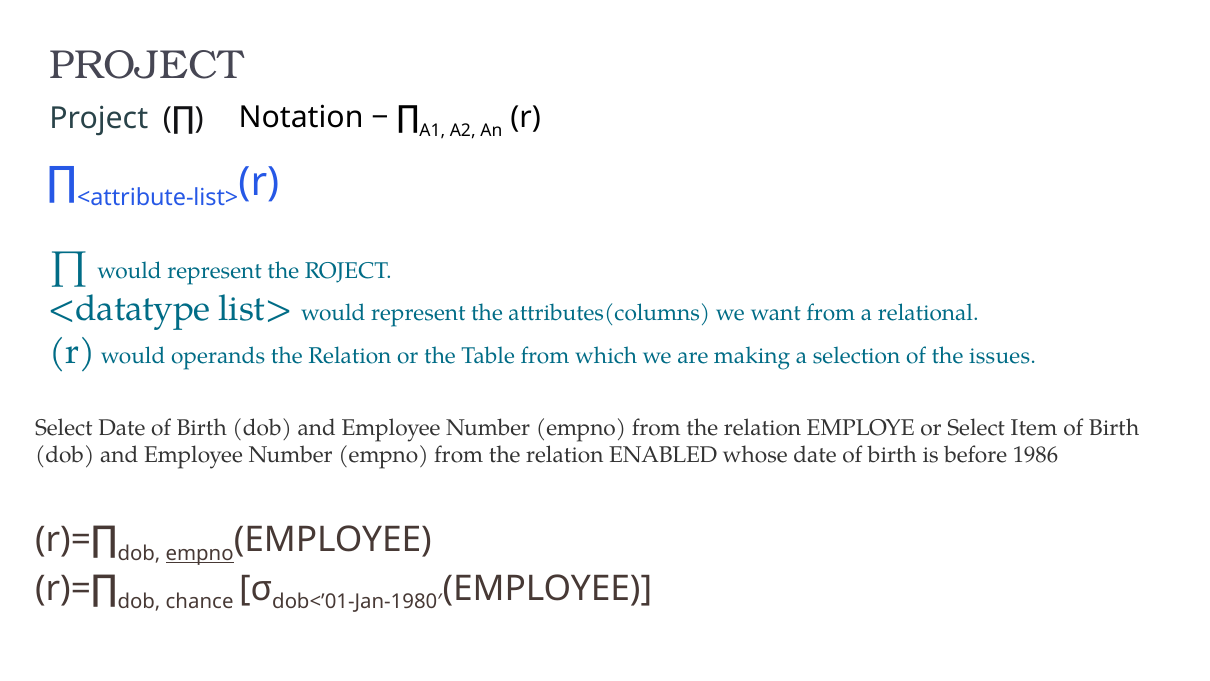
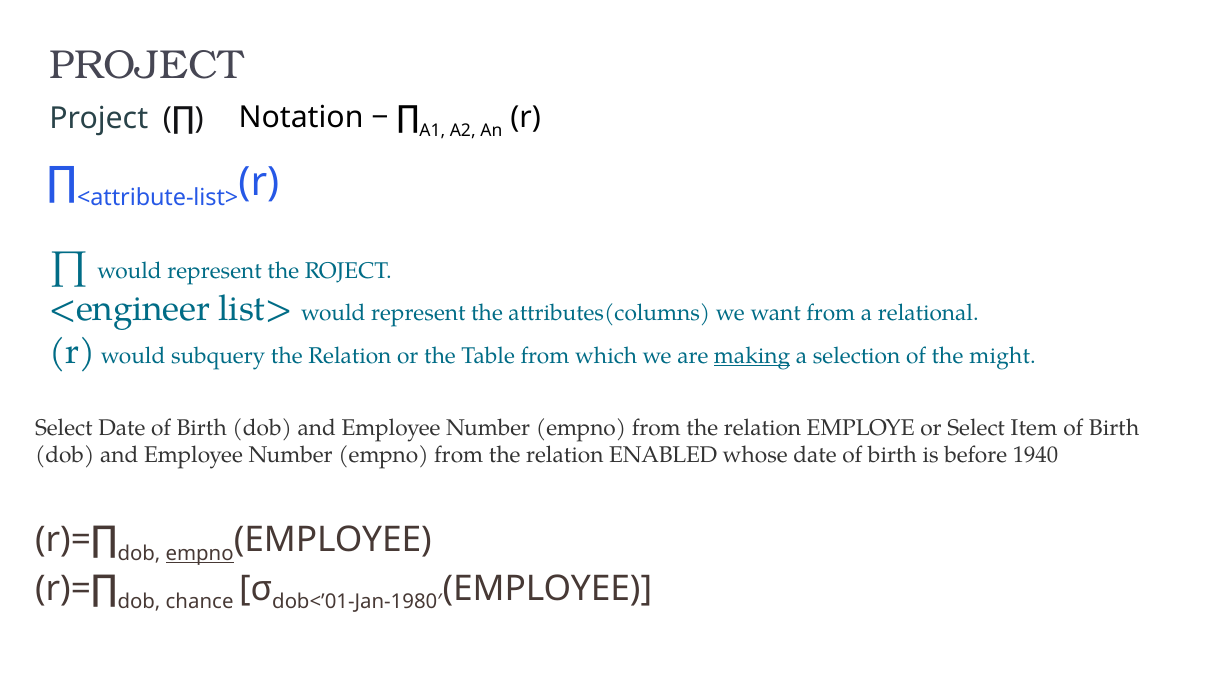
<datatype: <datatype -> <engineer
operands: operands -> subquery
making underline: none -> present
issues: issues -> might
1986: 1986 -> 1940
